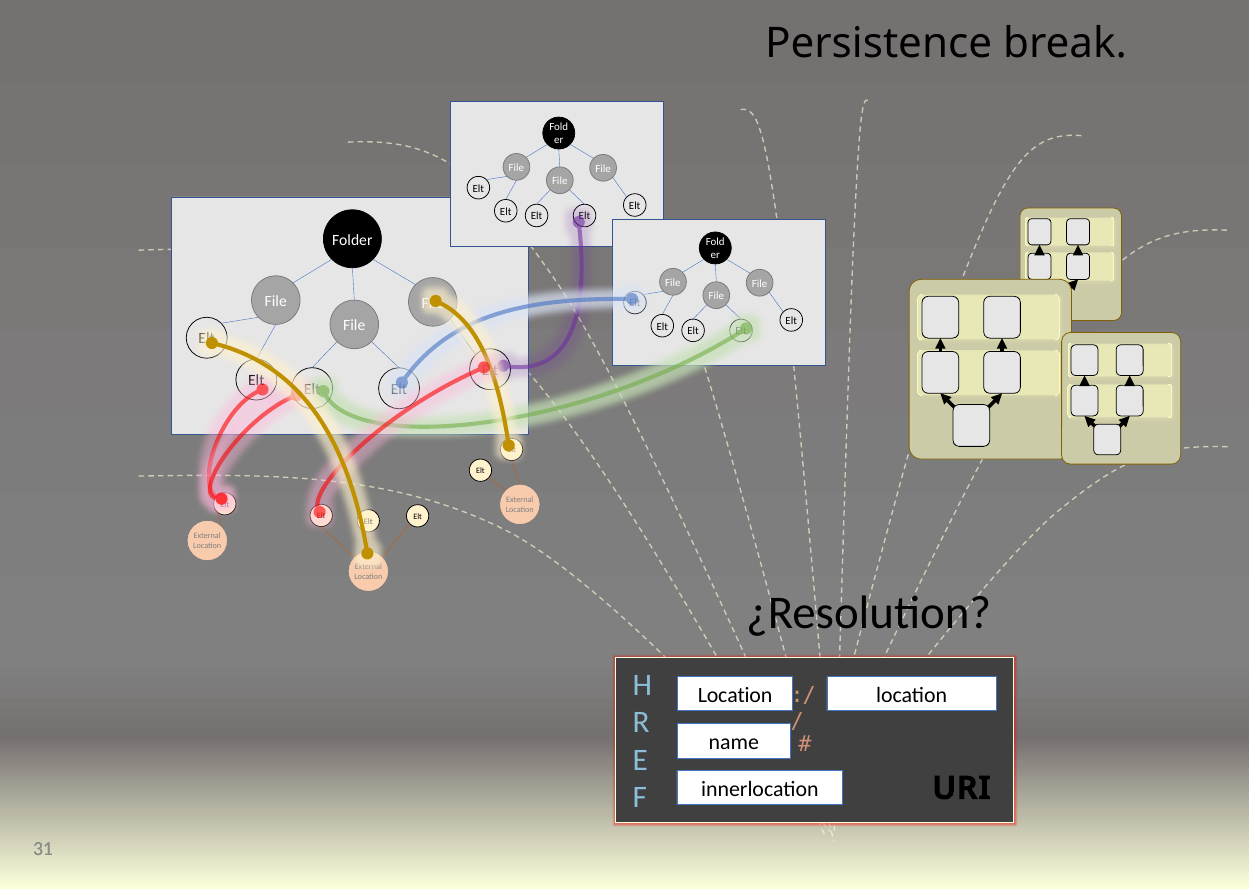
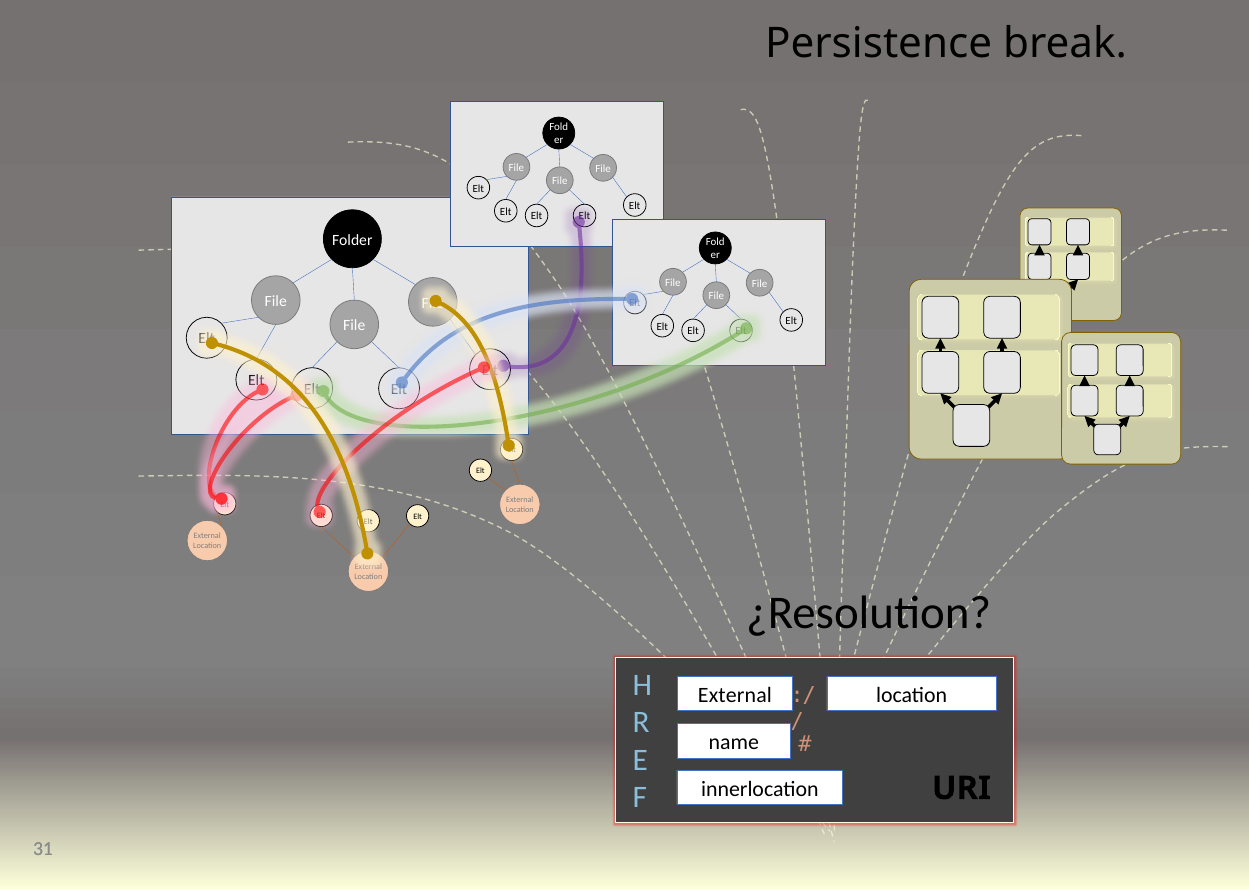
Location at (735, 695): Location -> External
